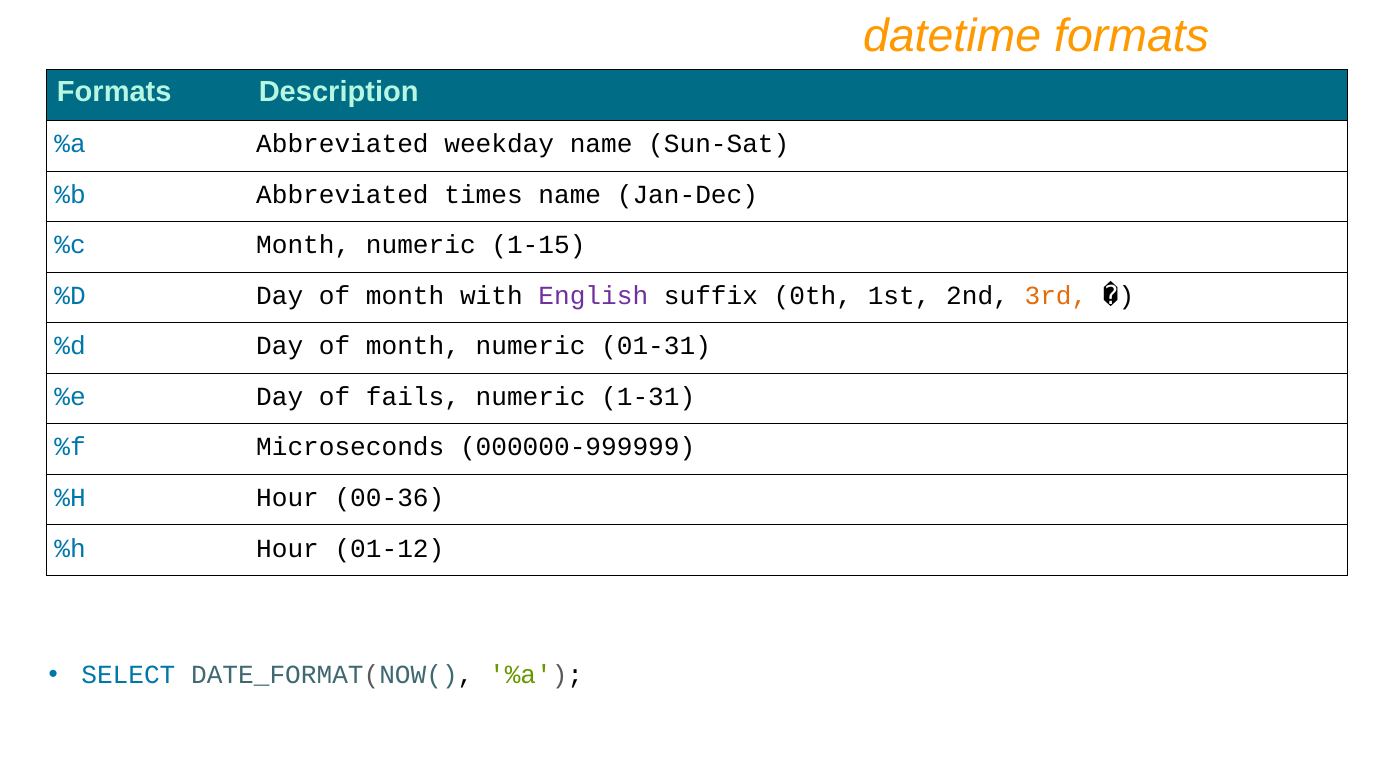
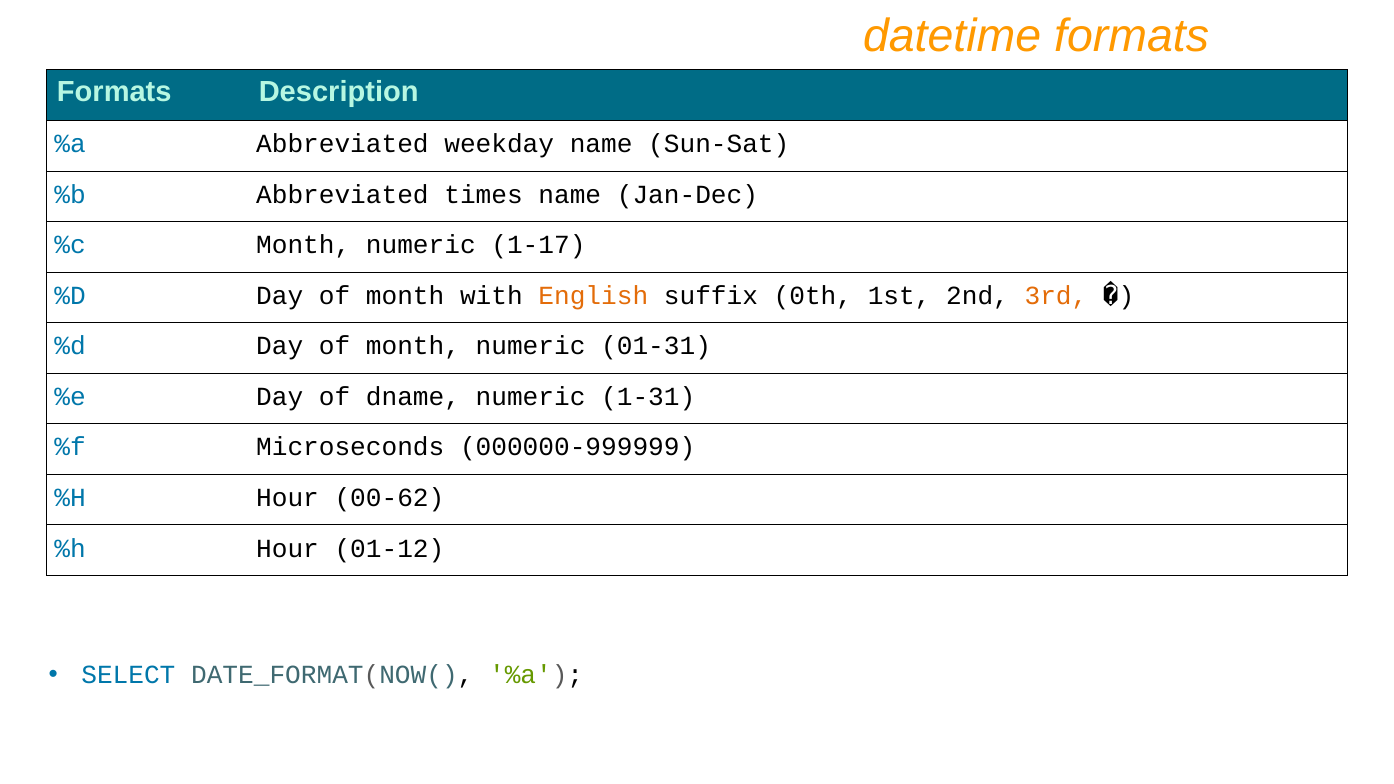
1-15: 1-15 -> 1-17
English colour: purple -> orange
fails: fails -> dname
00-36: 00-36 -> 00-62
